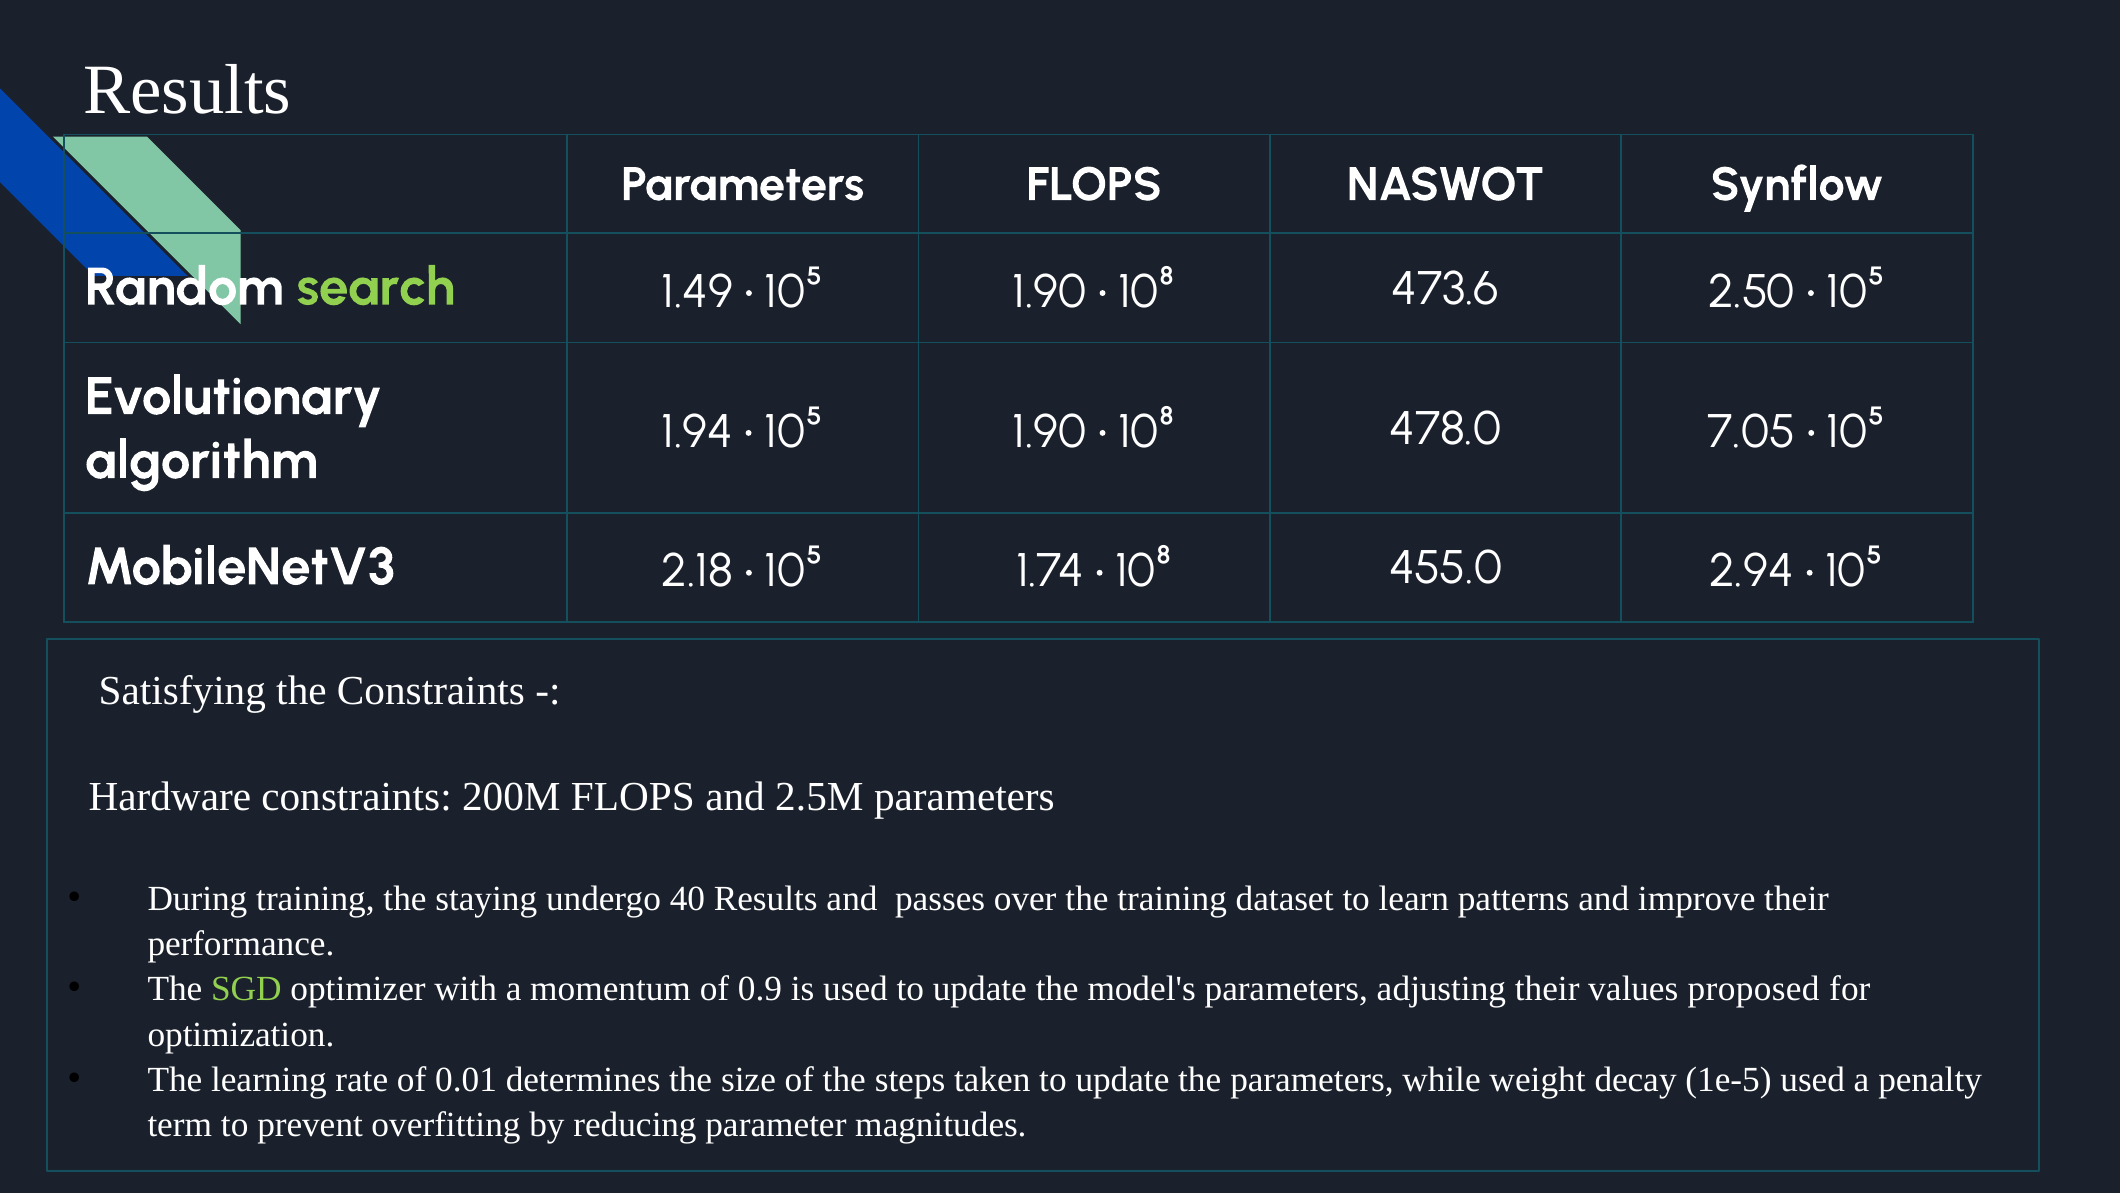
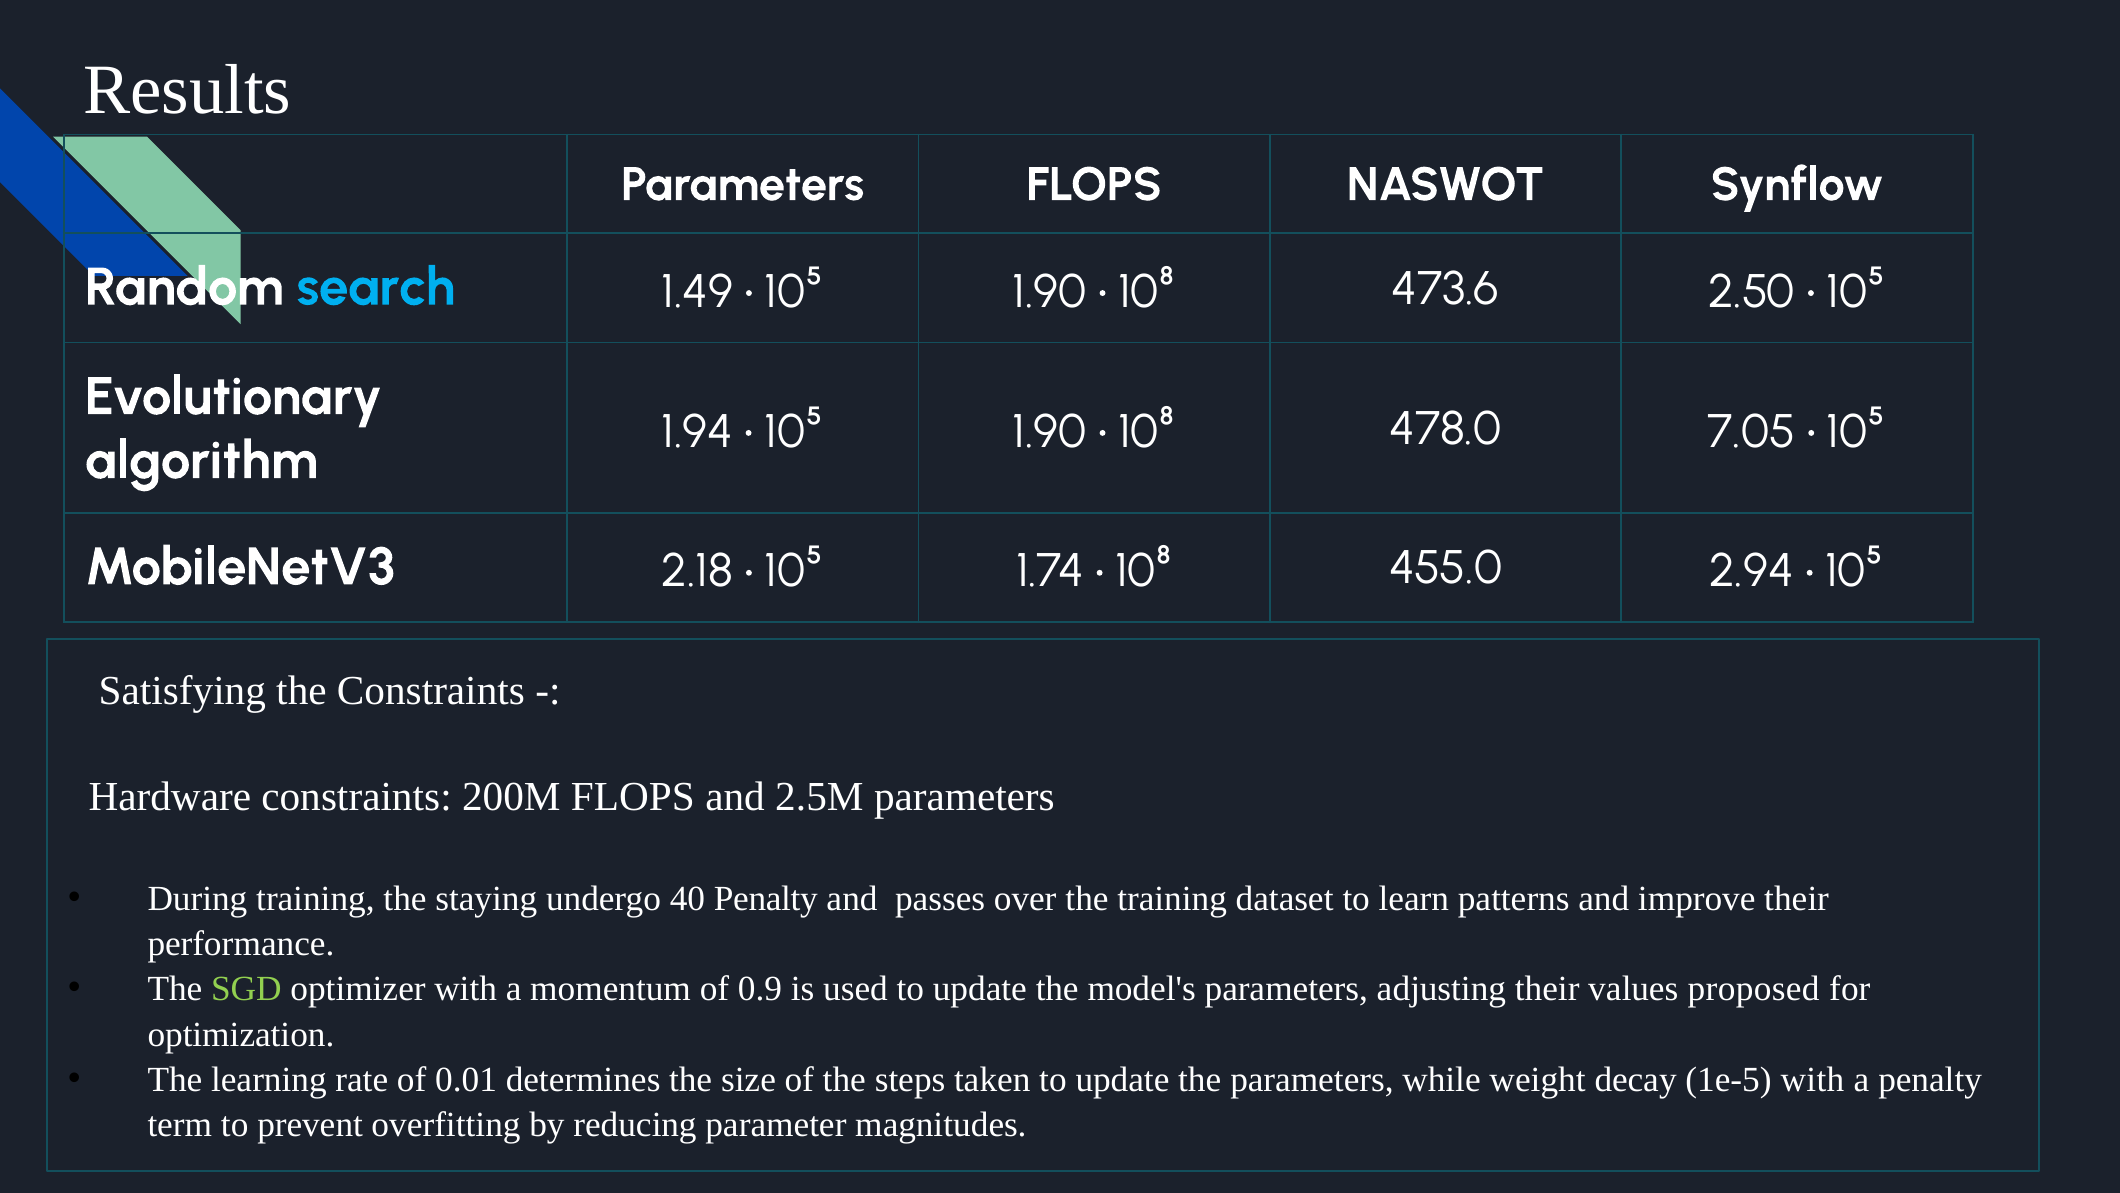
search colour: light green -> light blue
40 Results: Results -> Penalty
1e-5 used: used -> with
